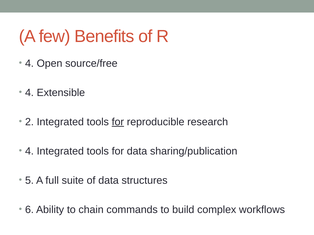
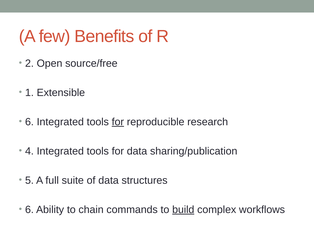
4 at (29, 64): 4 -> 2
4 at (29, 93): 4 -> 1
2 at (29, 122): 2 -> 6
build underline: none -> present
